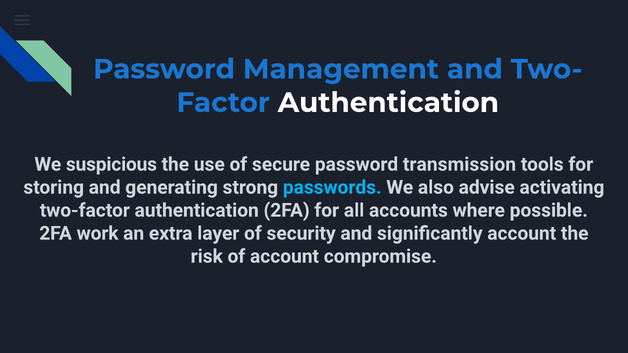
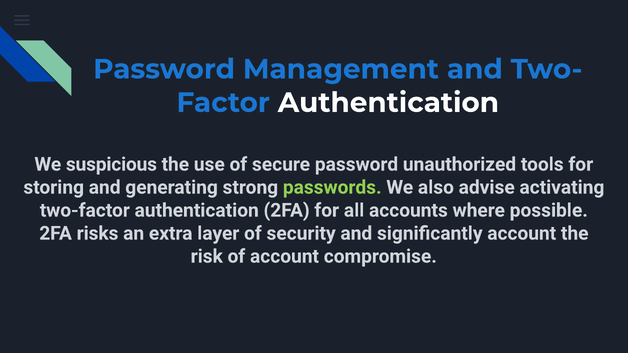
transmission: transmission -> unauthorized
passwords colour: light blue -> light green
work: work -> risks
